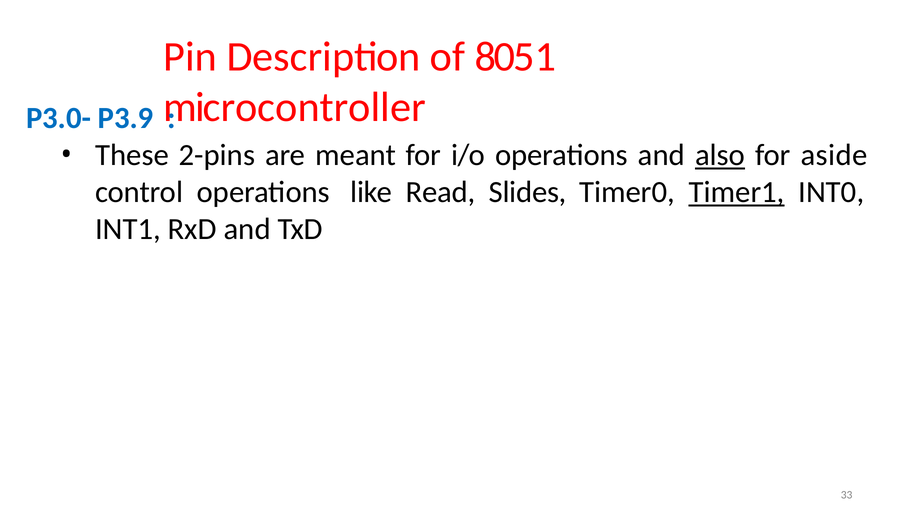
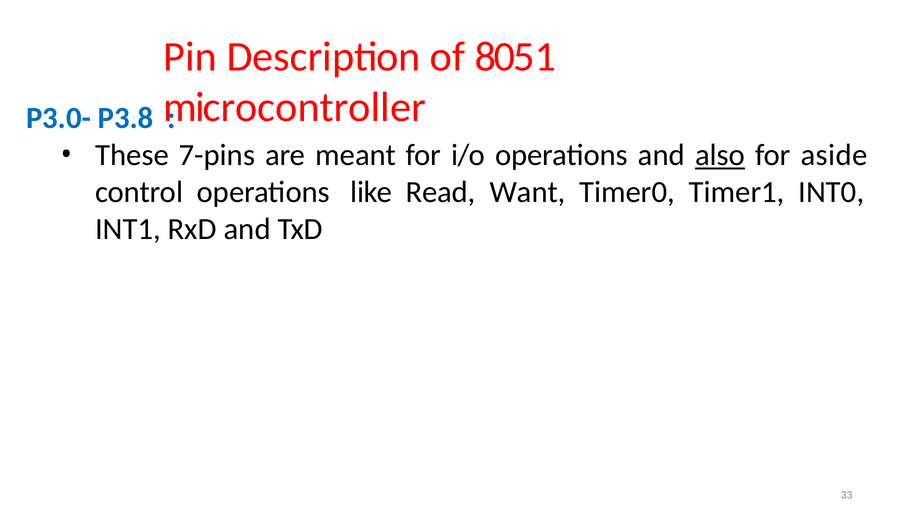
P3.9: P3.9 -> P3.8
2-pins: 2-pins -> 7-pins
Slides: Slides -> Want
Timer1 underline: present -> none
